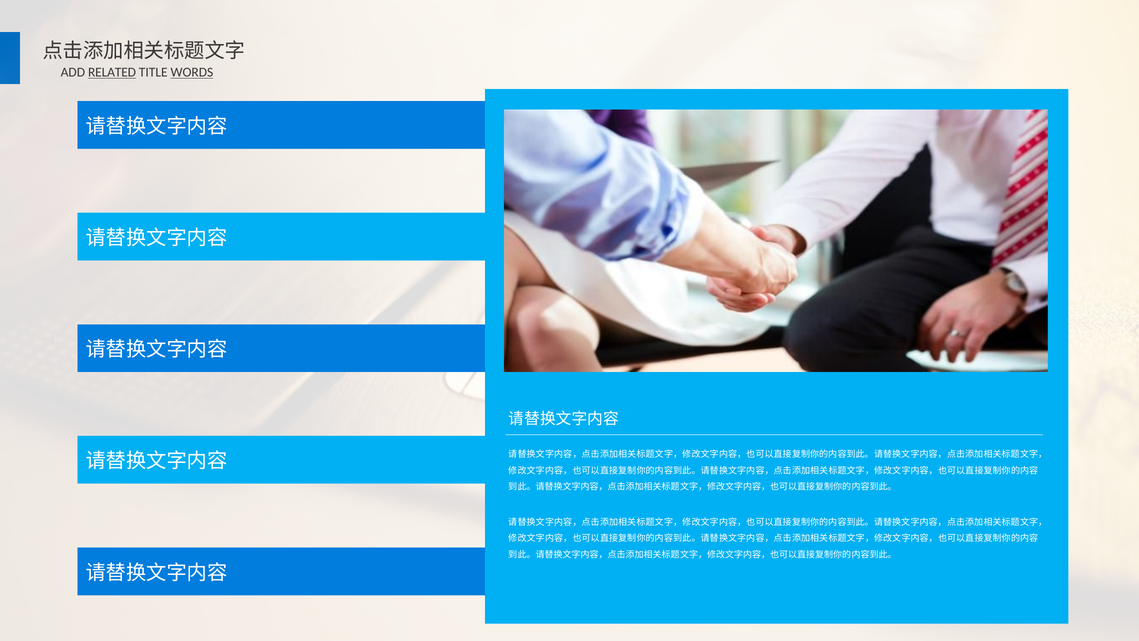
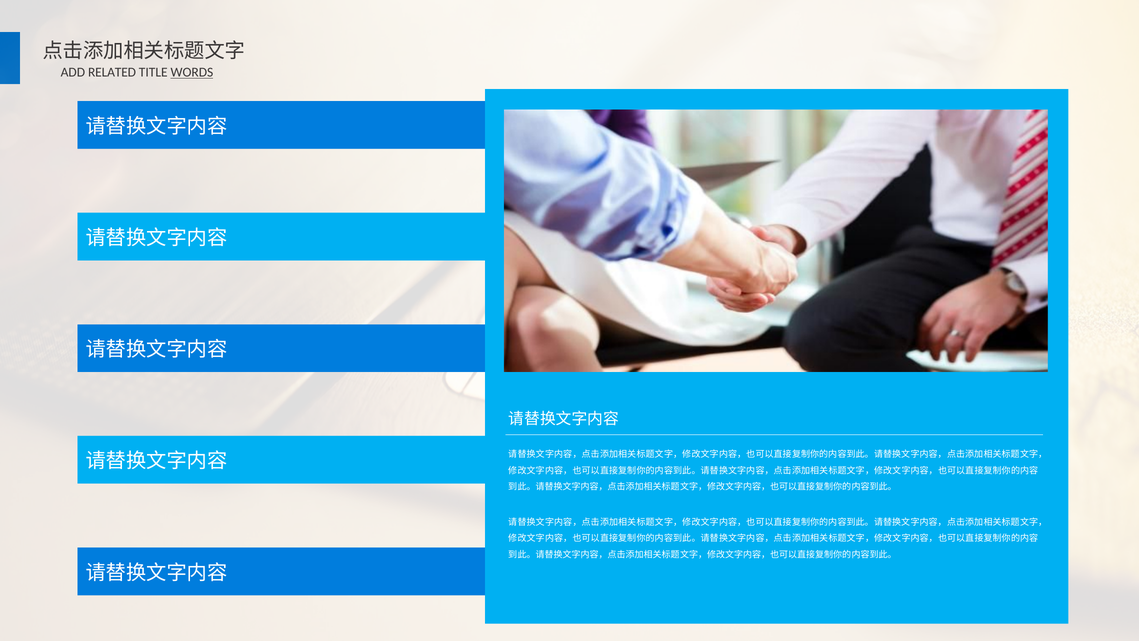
RELATED underline: present -> none
